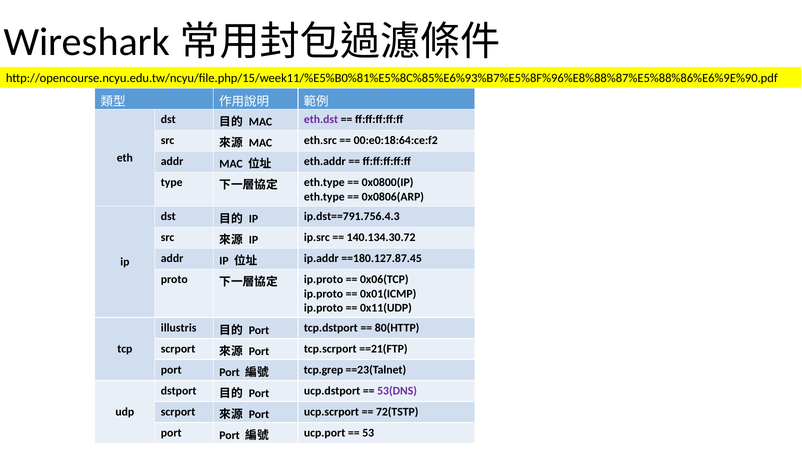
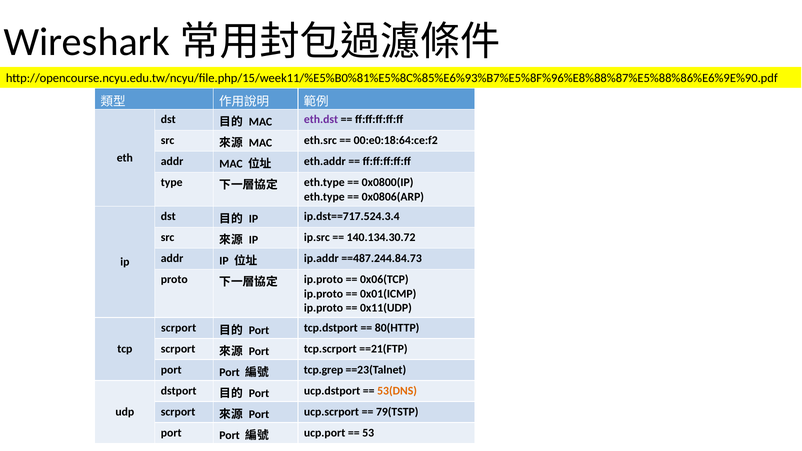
ip.dst==791.756.4.3: ip.dst==791.756.4.3 -> ip.dst==717.524.3.4
==180.127.87.45: ==180.127.87.45 -> ==487.244.84.73
illustris at (179, 328): illustris -> scrport
53(DNS colour: purple -> orange
72(TSTP: 72(TSTP -> 79(TSTP
